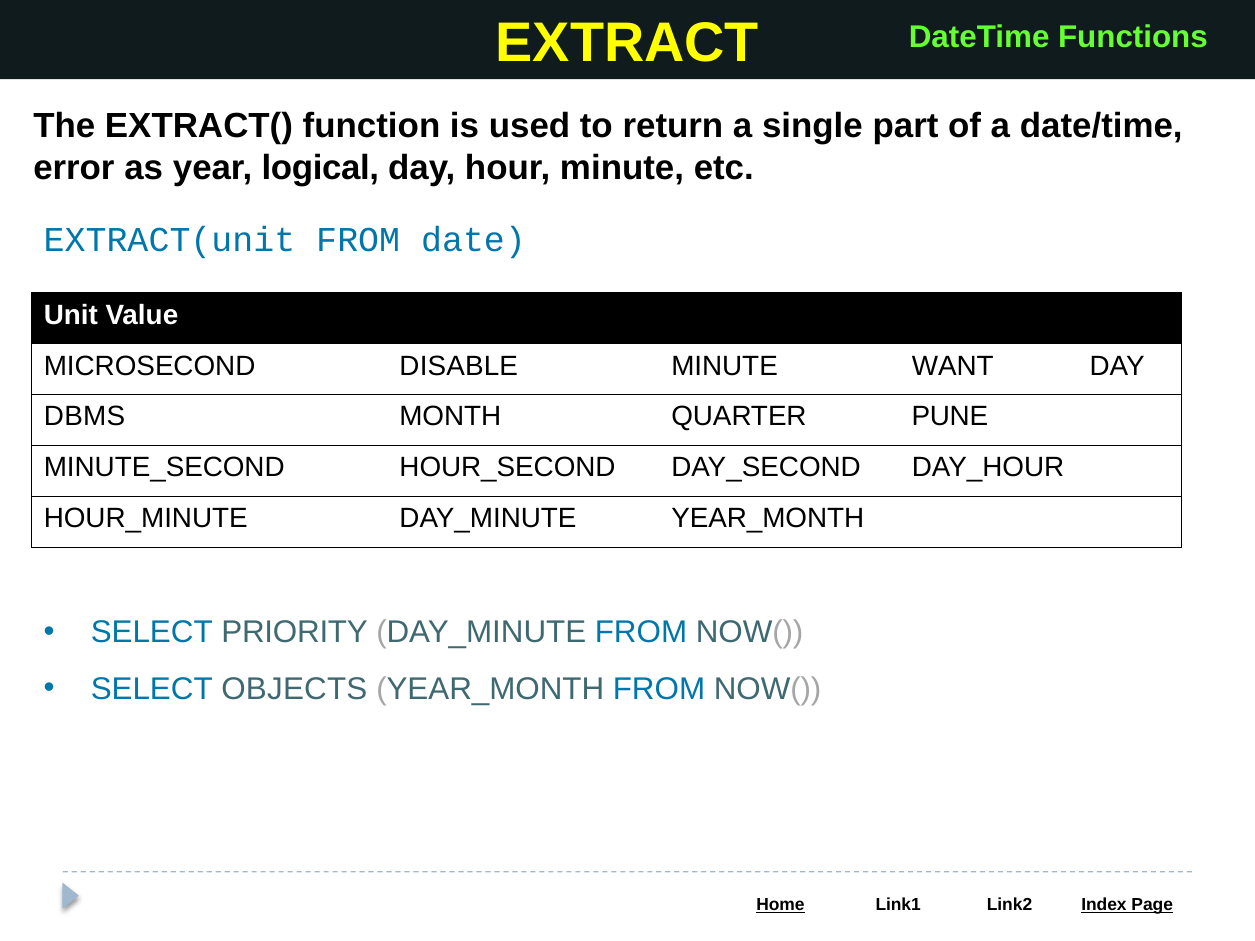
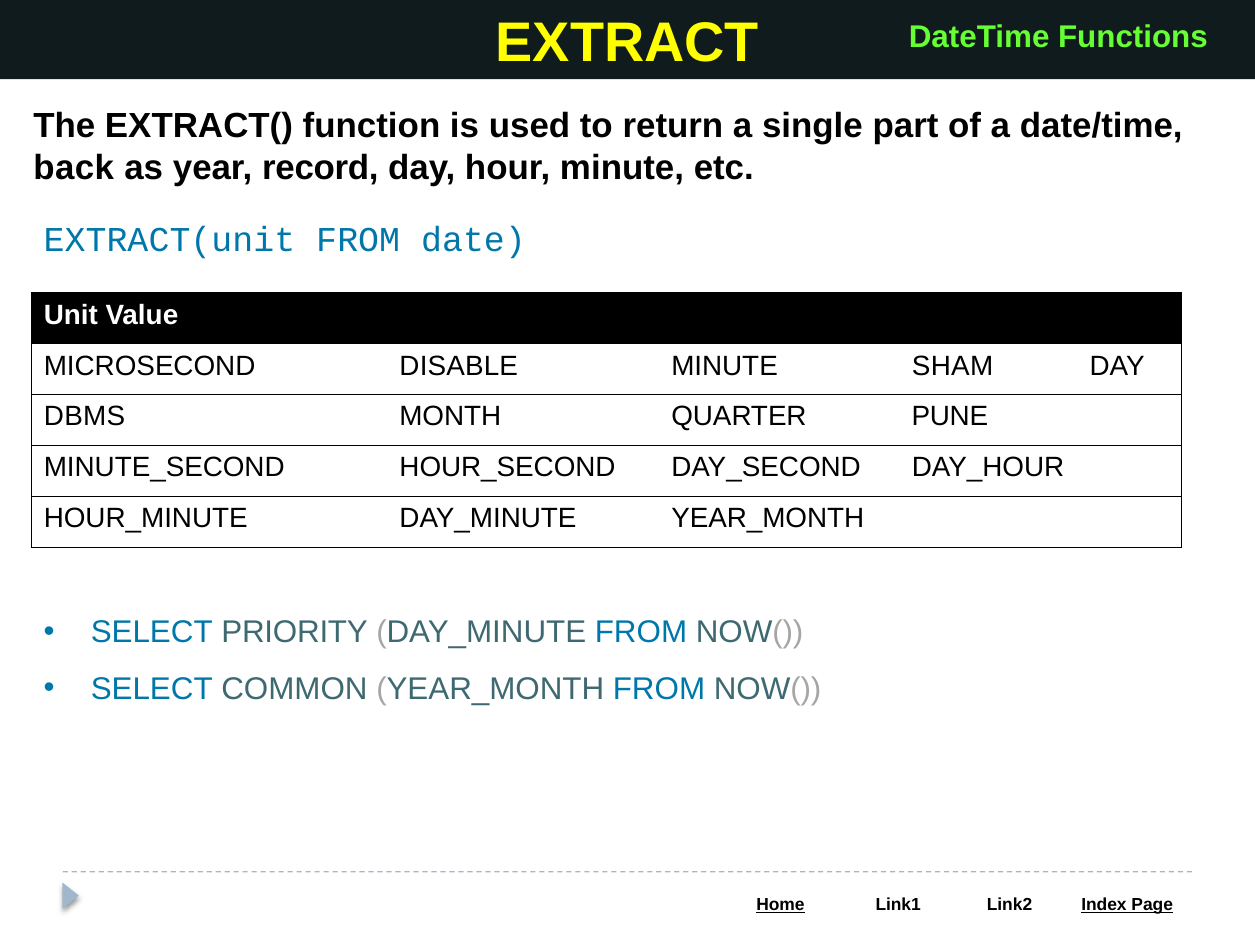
error: error -> back
logical: logical -> record
WANT: WANT -> SHAM
OBJECTS: OBJECTS -> COMMON
